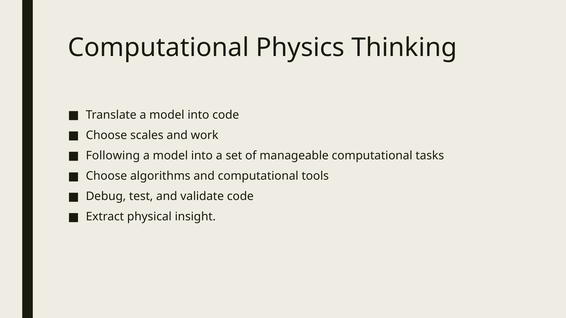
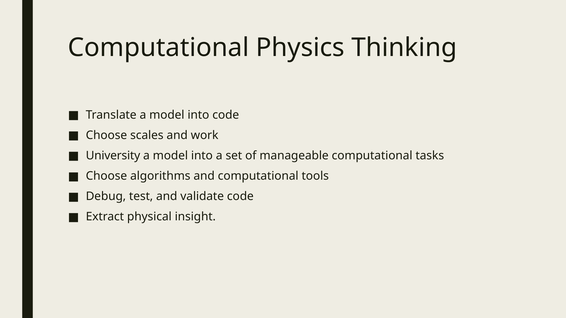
Following: Following -> University
